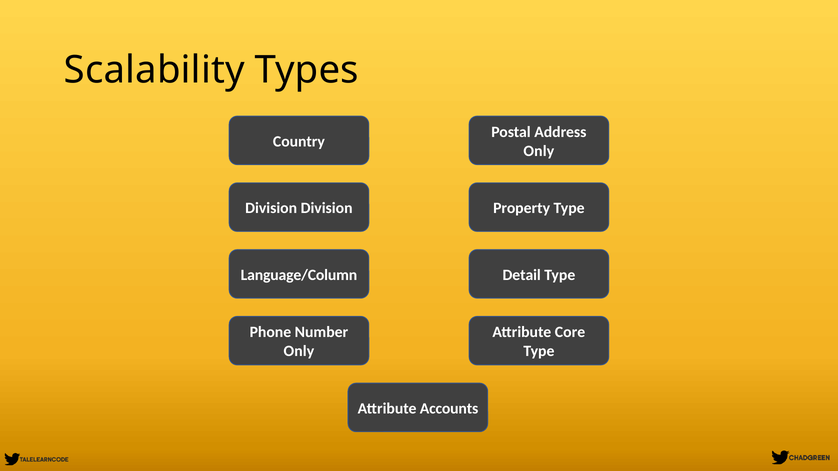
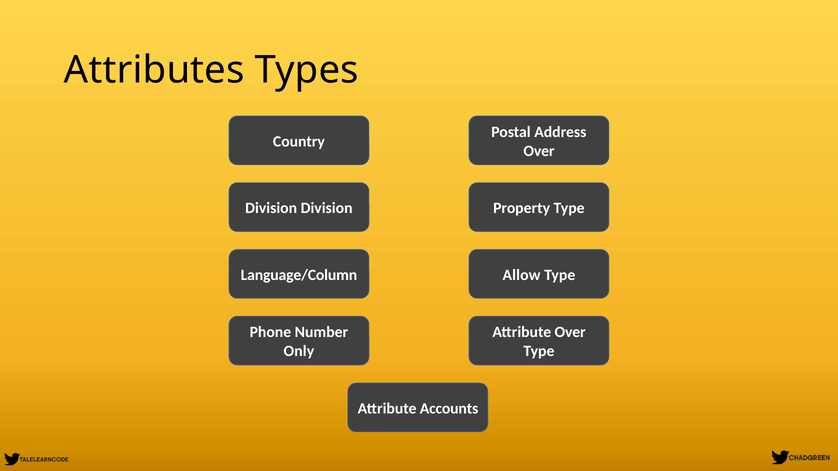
Scalability: Scalability -> Attributes
Only at (539, 151): Only -> Over
Detail: Detail -> Allow
Attribute Core: Core -> Over
